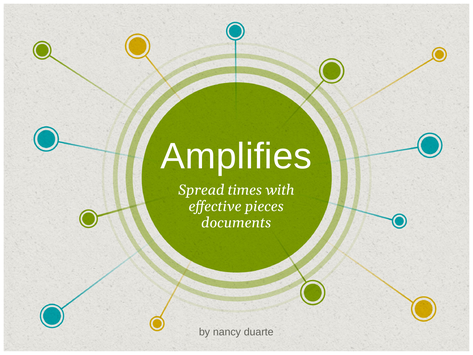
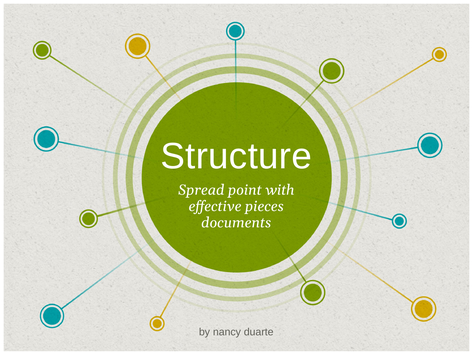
Amplifies: Amplifies -> Structure
times: times -> point
